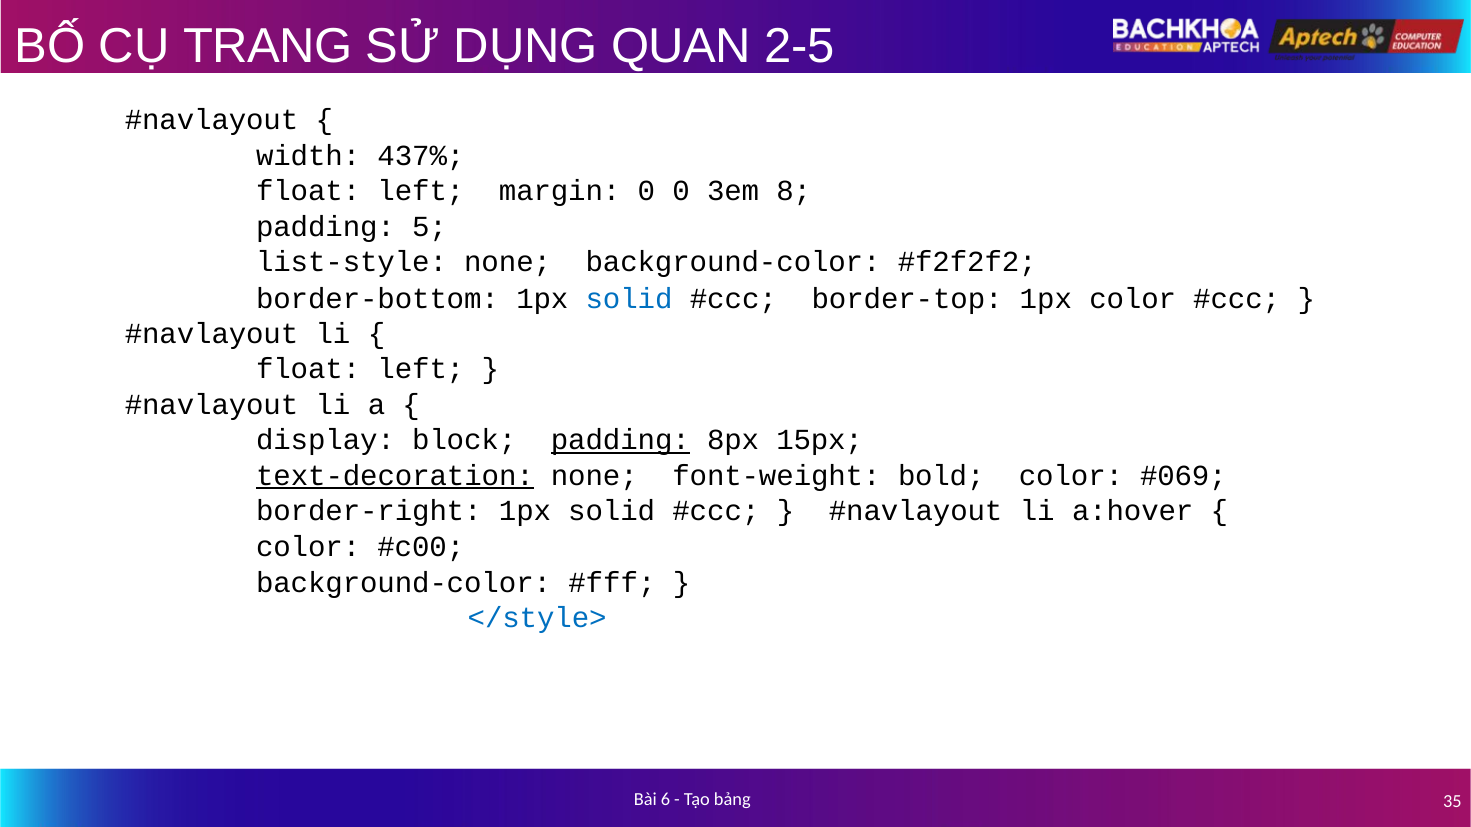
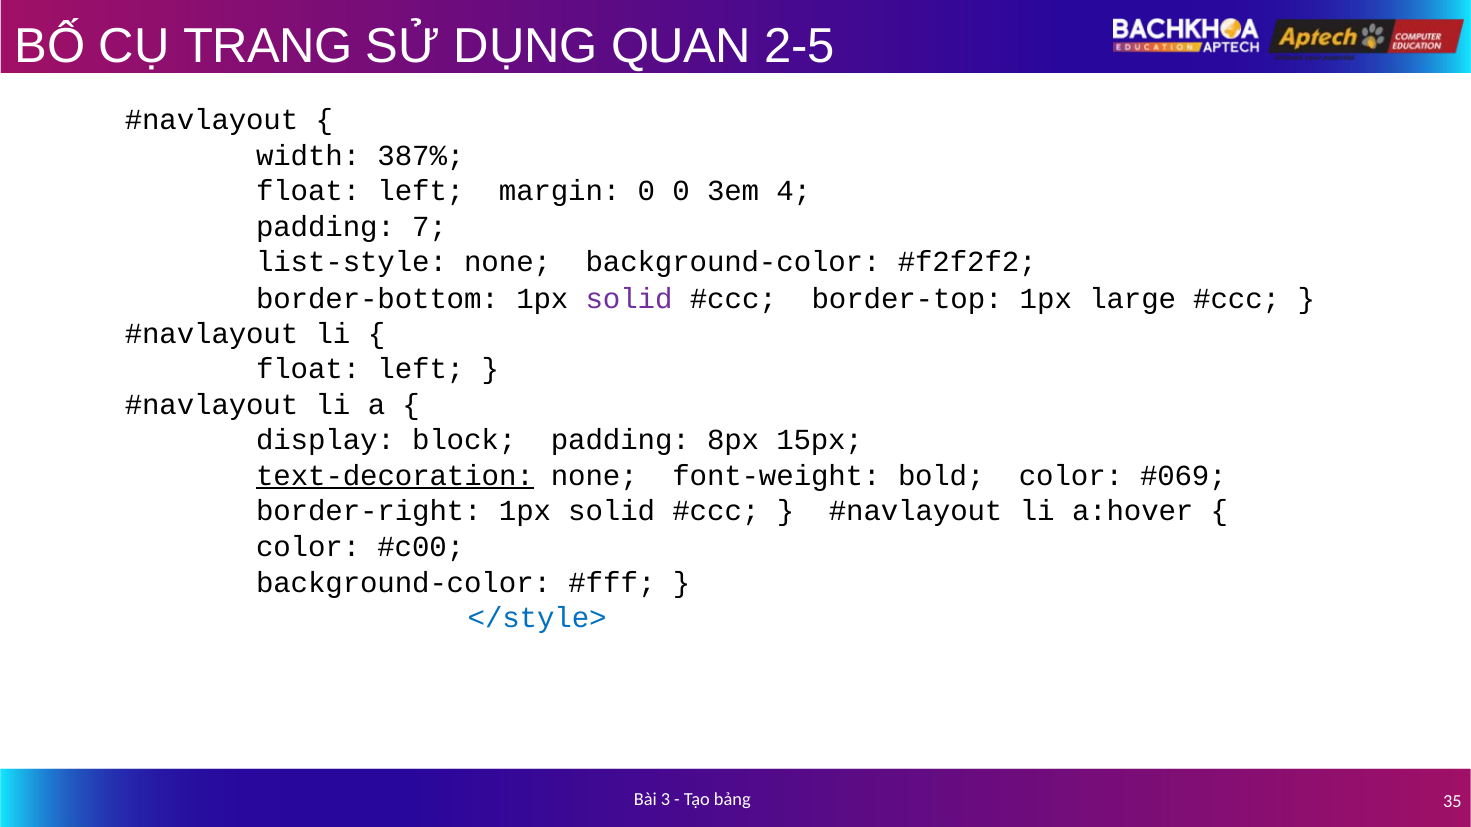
437%: 437% -> 387%
8: 8 -> 4
5: 5 -> 7
solid at (629, 300) colour: blue -> purple
1px color: color -> large
padding at (620, 440) underline: present -> none
6: 6 -> 3
